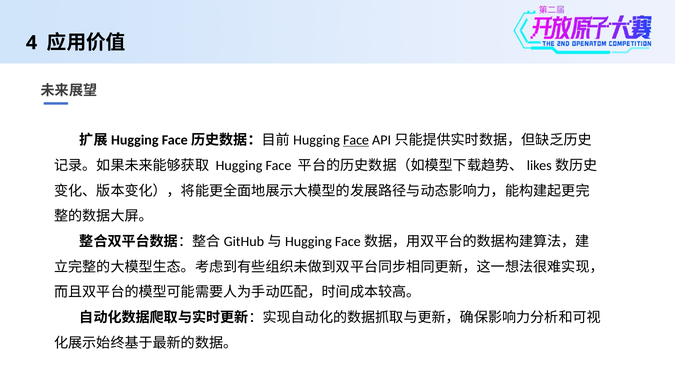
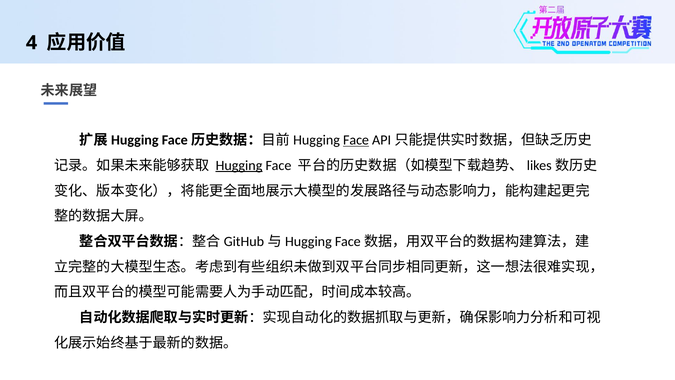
Hugging underline: none -> present
